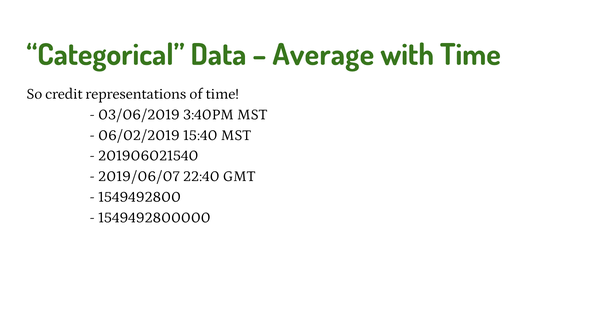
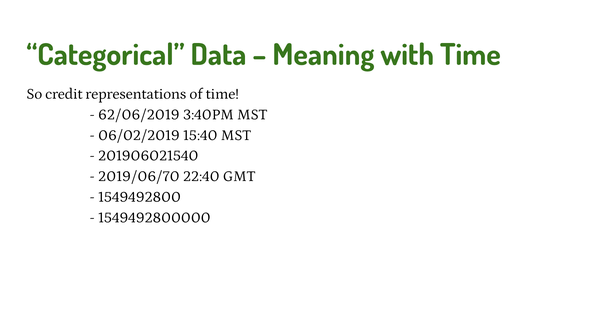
Average: Average -> Meaning
03/06/2019: 03/06/2019 -> 62/06/2019
2019/06/07: 2019/06/07 -> 2019/06/70
